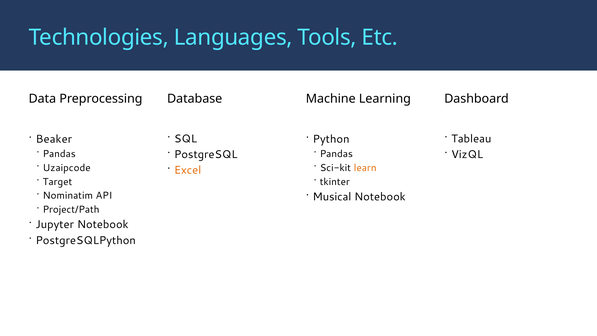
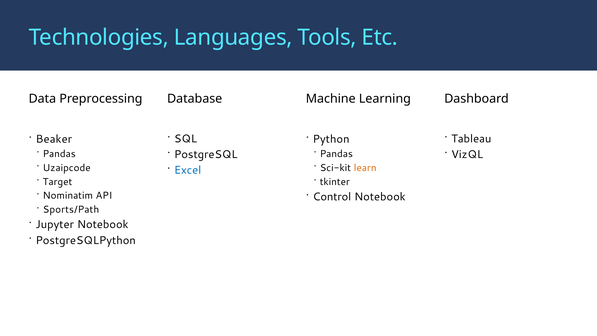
Excel colour: orange -> blue
Musical: Musical -> Control
Project/Path: Project/Path -> Sports/Path
